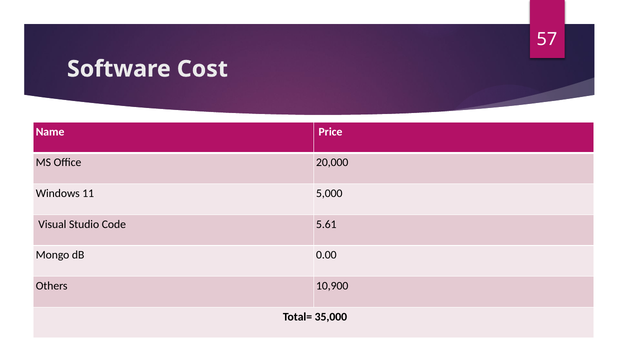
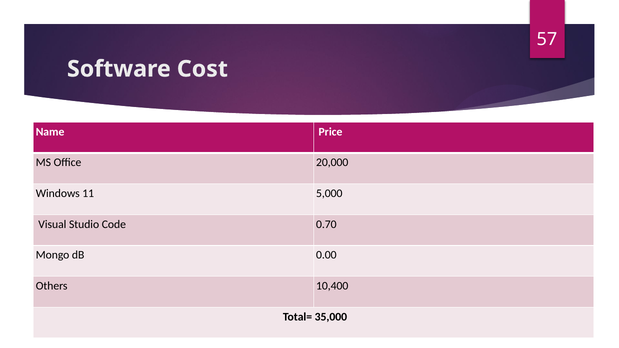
5.61: 5.61 -> 0.70
10,900: 10,900 -> 10,400
